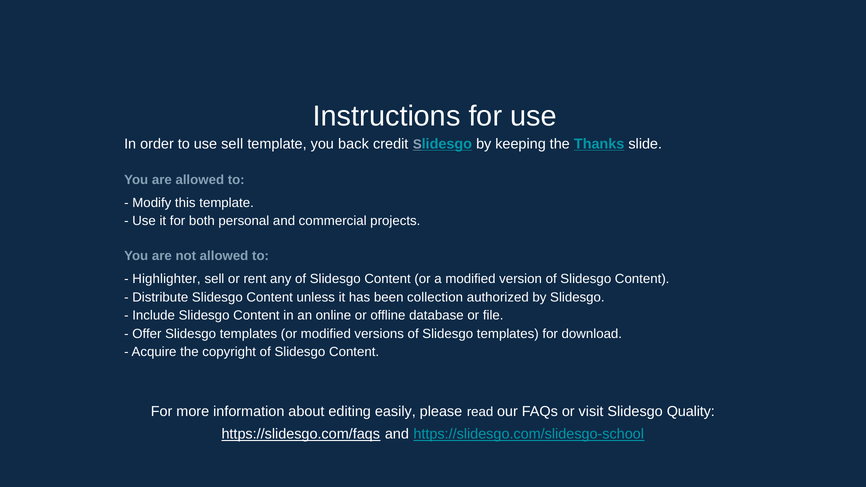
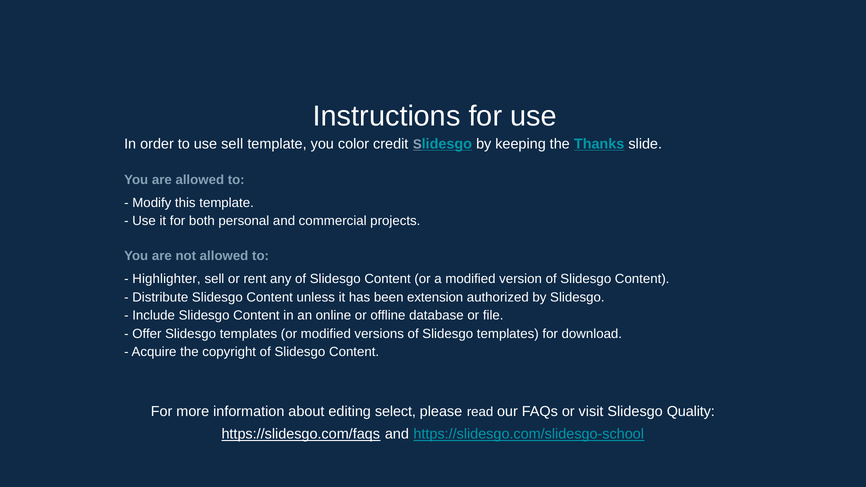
back: back -> color
collection: collection -> extension
easily: easily -> select
